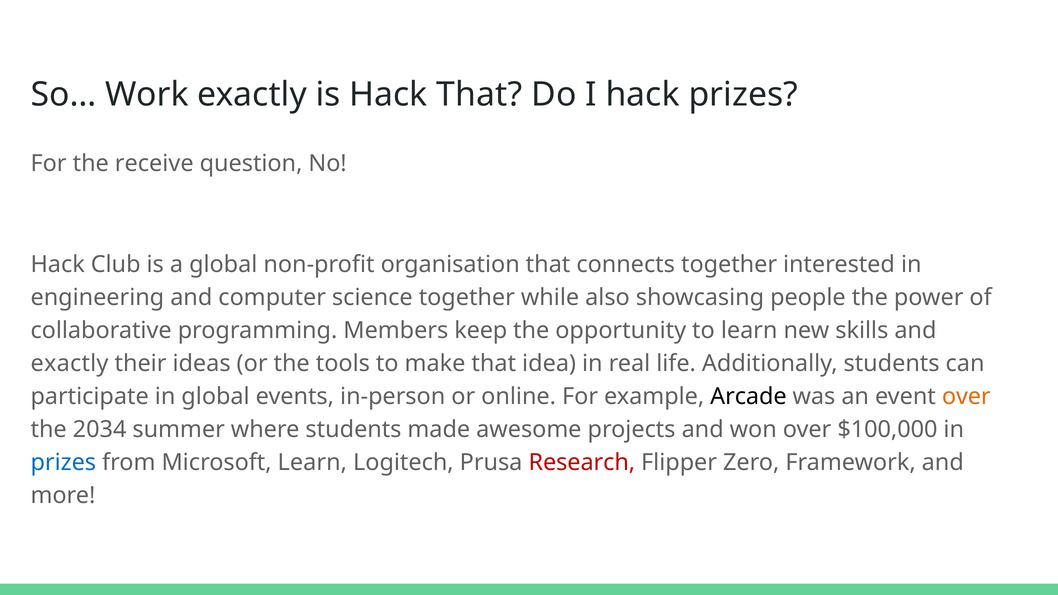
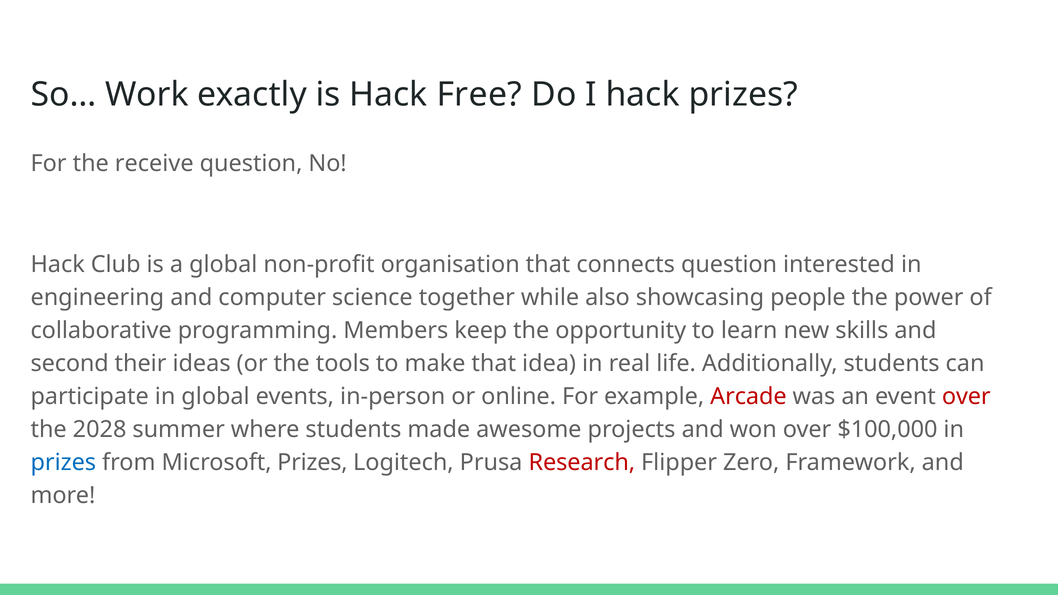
Hack That: That -> Free
connects together: together -> question
exactly at (70, 364): exactly -> second
Arcade colour: black -> red
over at (966, 397) colour: orange -> red
2034: 2034 -> 2028
Microsoft Learn: Learn -> Prizes
